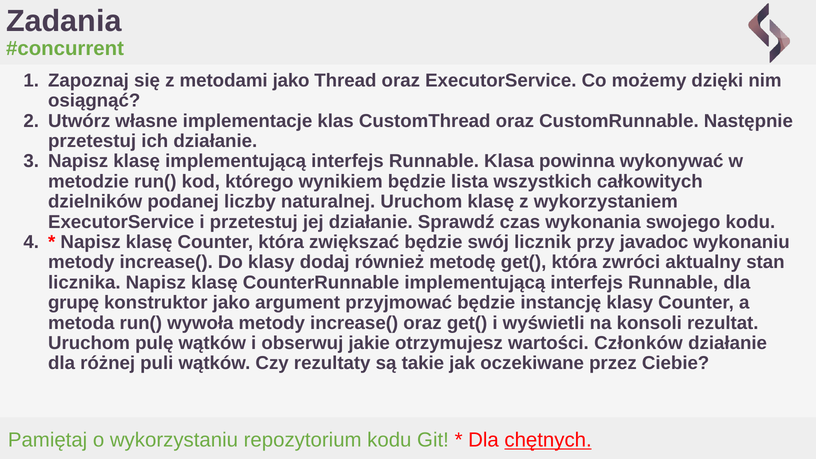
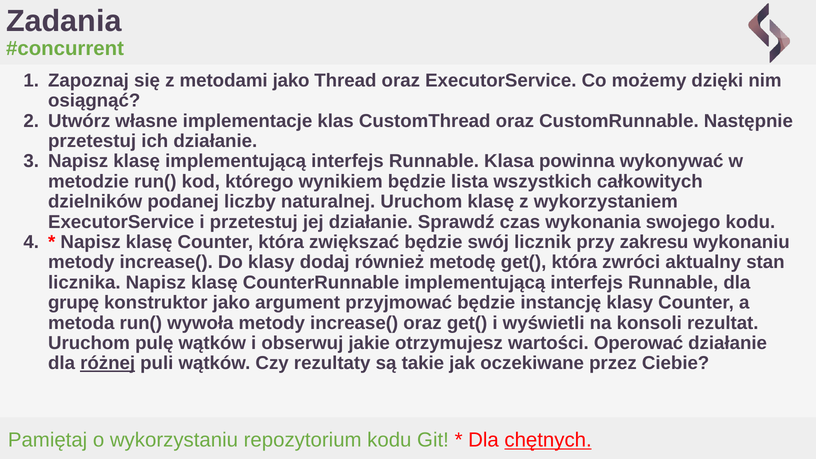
javadoc: javadoc -> zakresu
Członków: Członków -> Operować
różnej underline: none -> present
